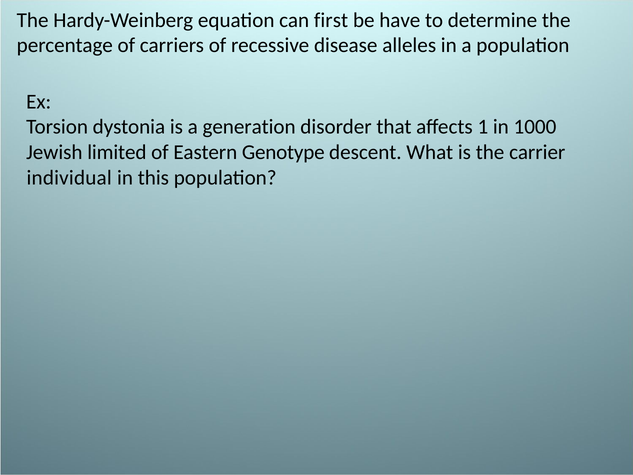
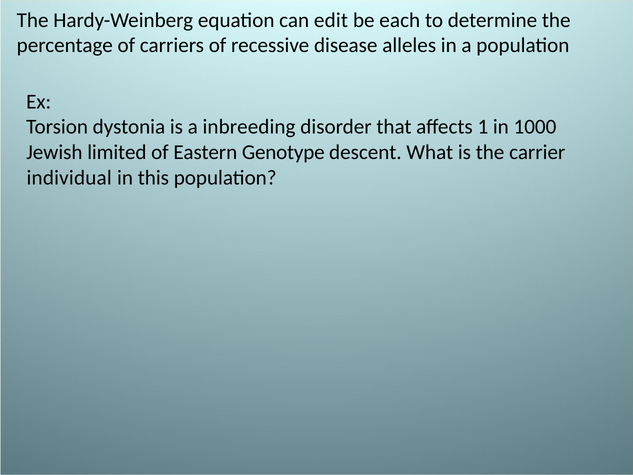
first: first -> edit
have: have -> each
generation: generation -> inbreeding
